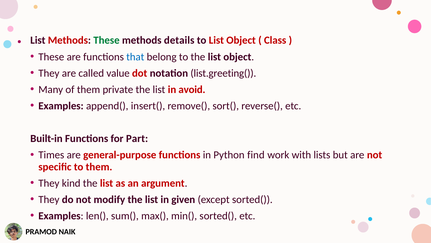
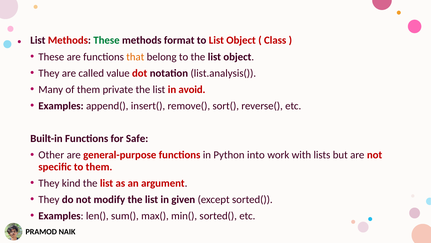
details: details -> format
that colour: blue -> orange
list.greeting(: list.greeting( -> list.analysis(
Part: Part -> Safe
Times: Times -> Other
find: find -> into
